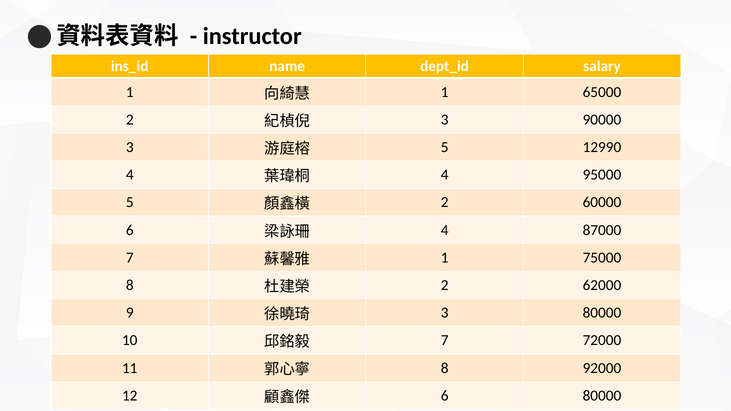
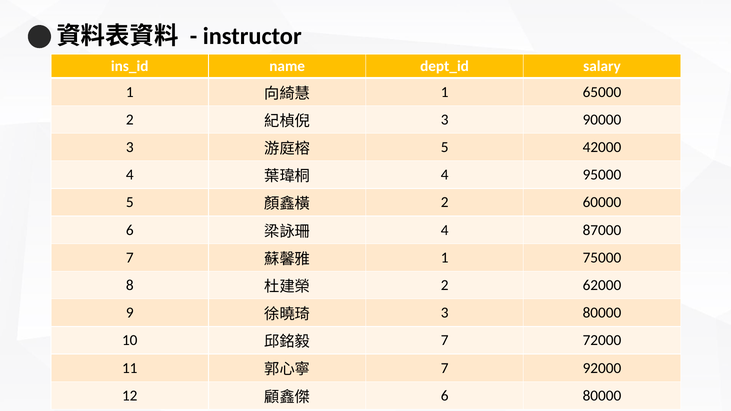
12990: 12990 -> 42000
8 at (445, 368): 8 -> 7
